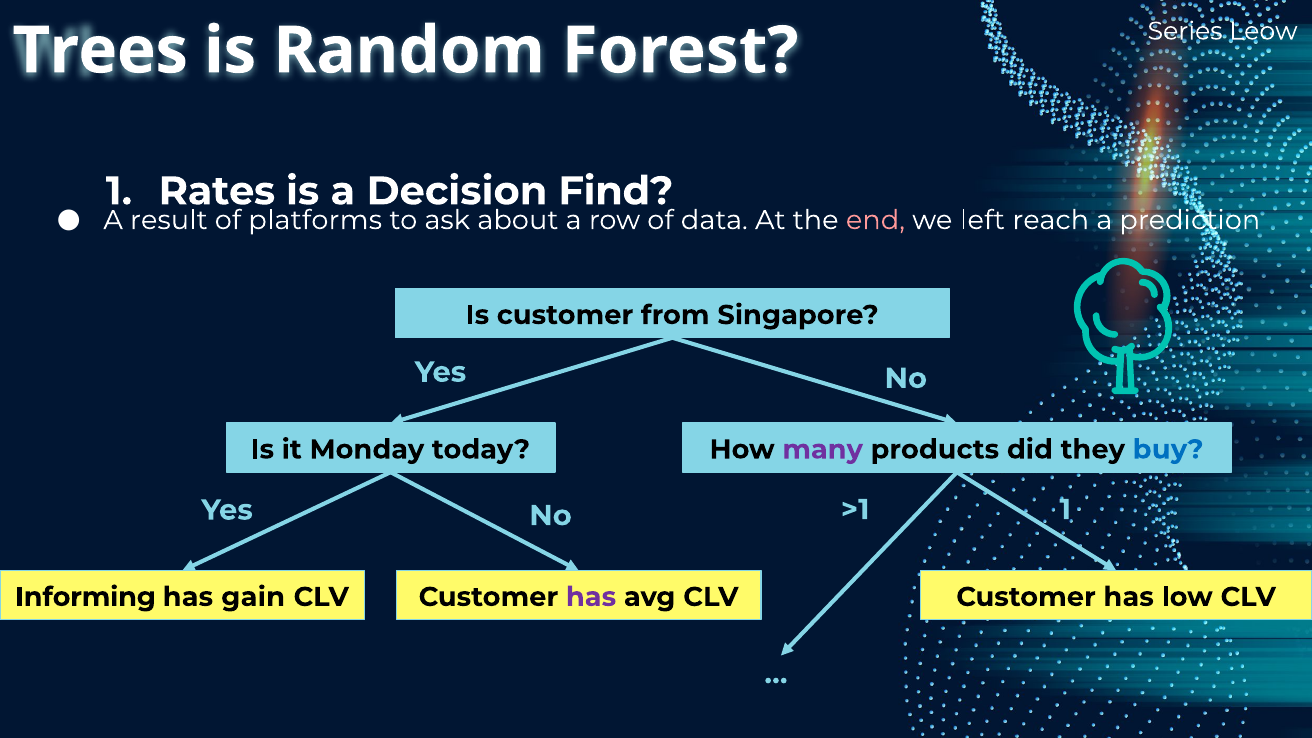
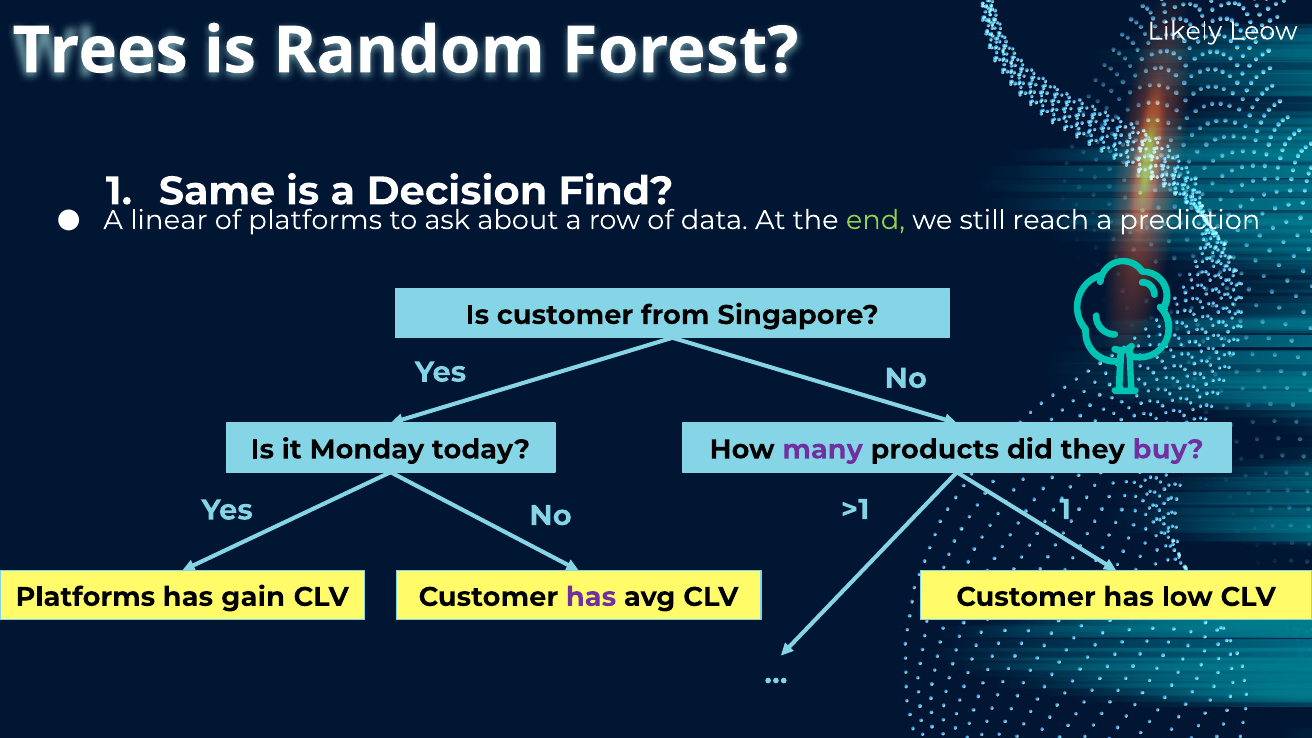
Series: Series -> Likely
Rates: Rates -> Same
result: result -> linear
end colour: pink -> light green
left: left -> still
buy colour: blue -> purple
Informing at (85, 597): Informing -> Platforms
